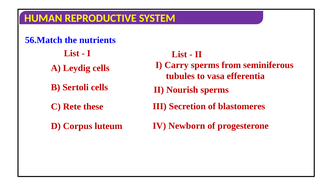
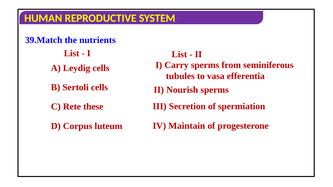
56.Match: 56.Match -> 39.Match
blastomeres: blastomeres -> spermiation
Newborn: Newborn -> Maintain
